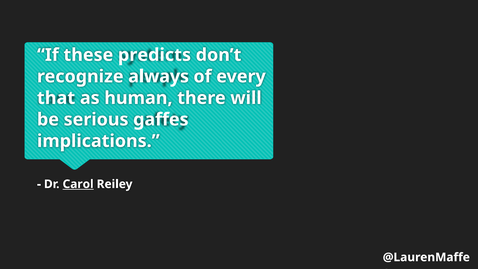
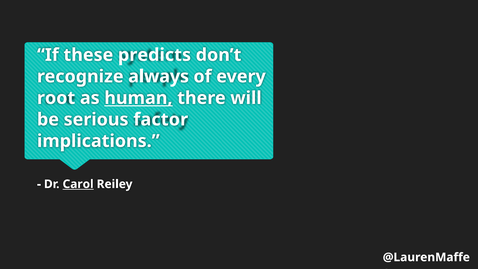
that: that -> root
human underline: none -> present
gaffes: gaffes -> factor
